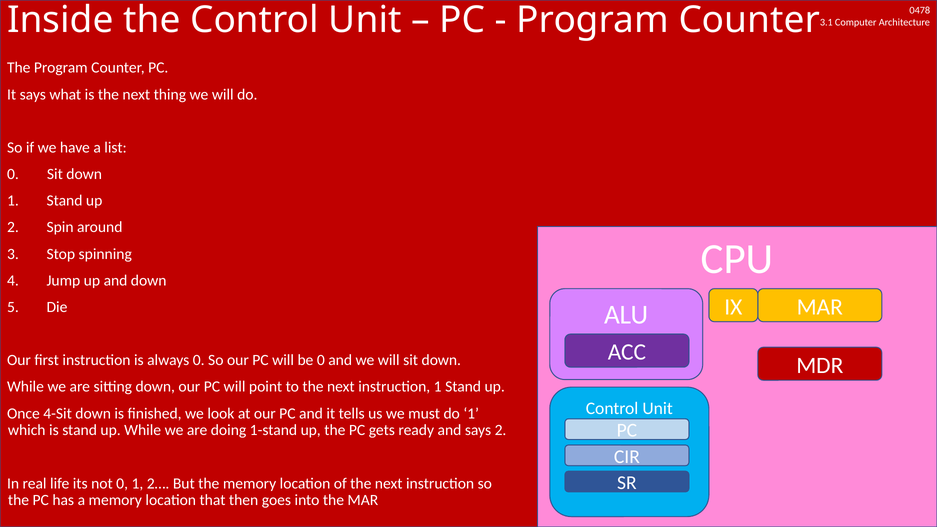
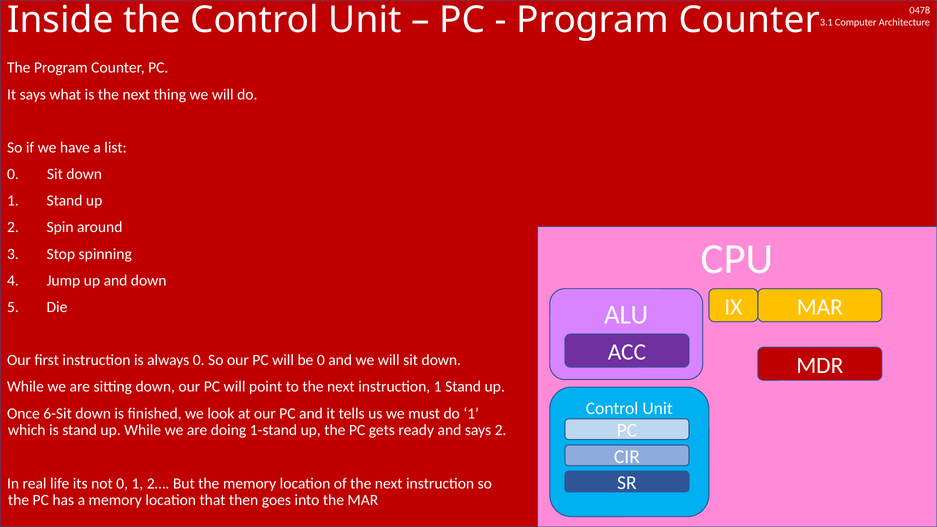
4-Sit: 4-Sit -> 6-Sit
